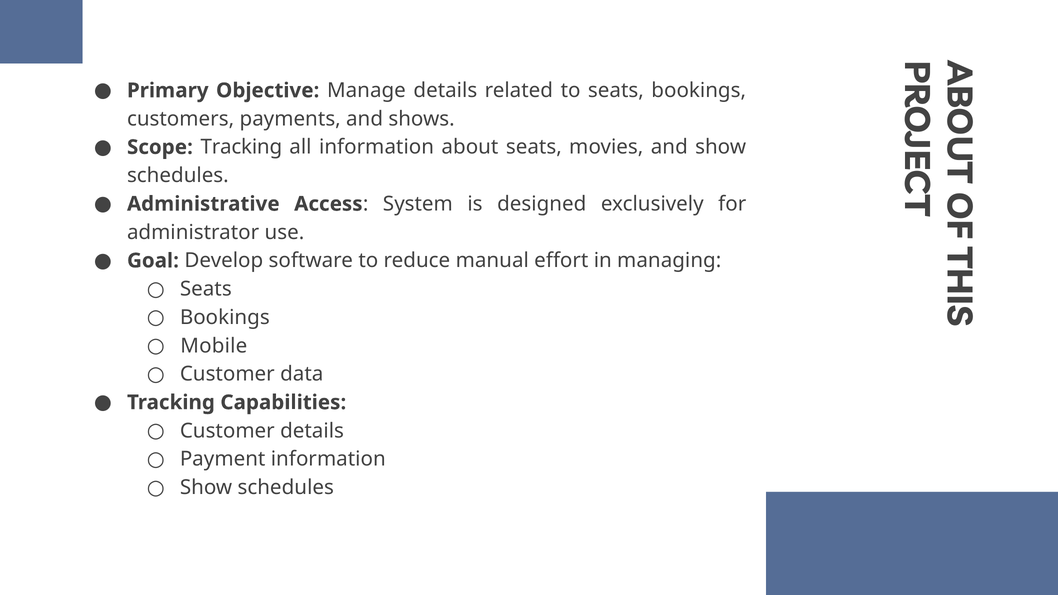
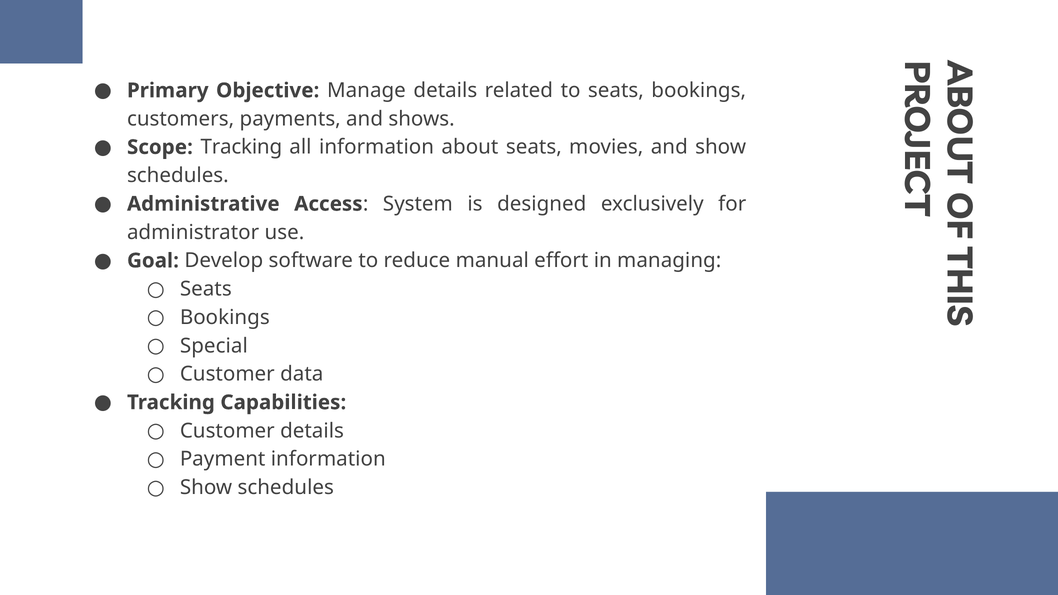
Mobile: Mobile -> Special
